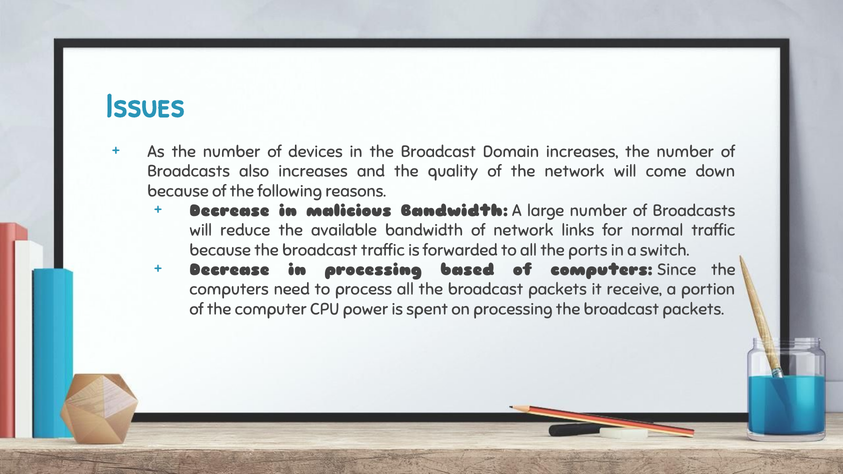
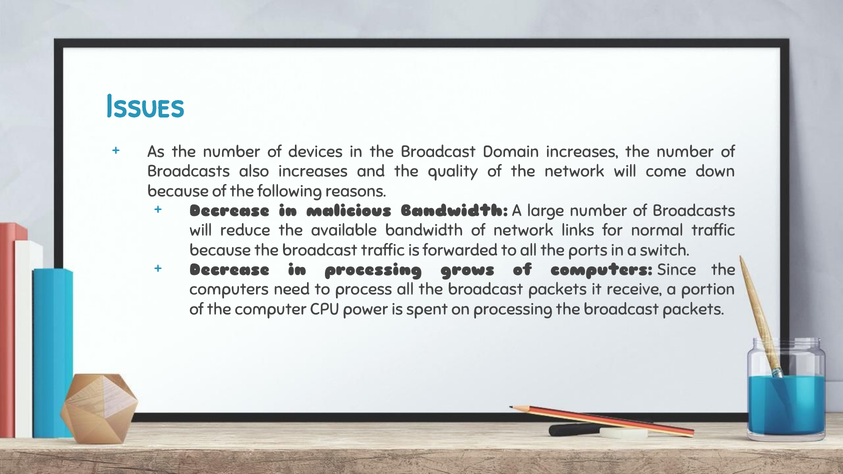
based: based -> grows
